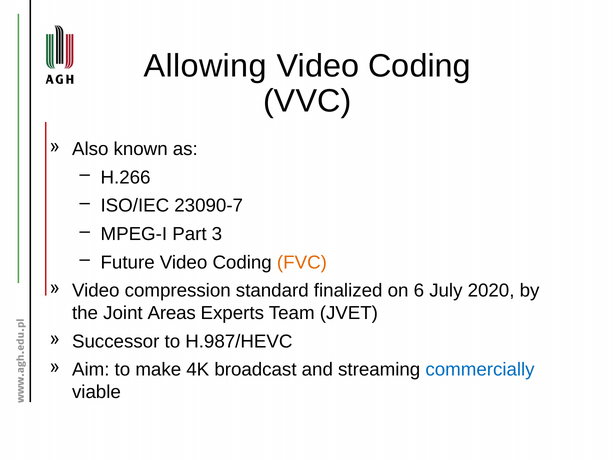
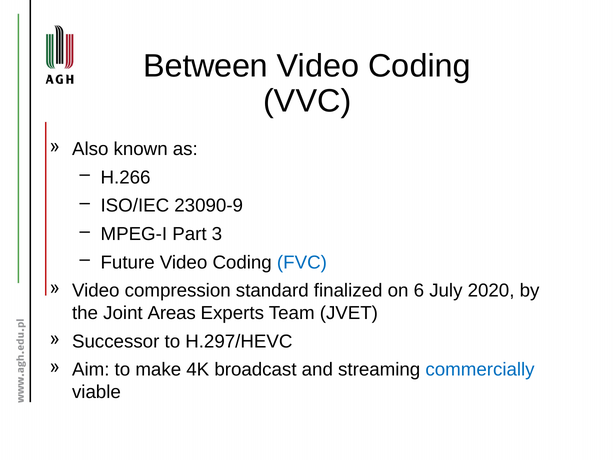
Allowing: Allowing -> Between
23090-7: 23090-7 -> 23090-9
FVC colour: orange -> blue
H.987/HEVC: H.987/HEVC -> H.297/HEVC
